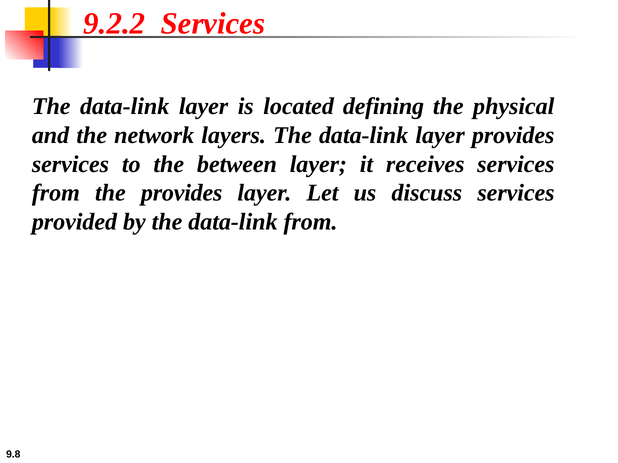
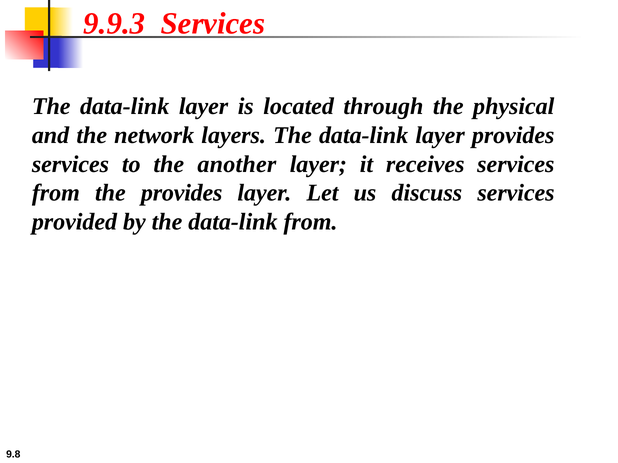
9.2.2: 9.2.2 -> 9.9.3
defining: defining -> through
between: between -> another
